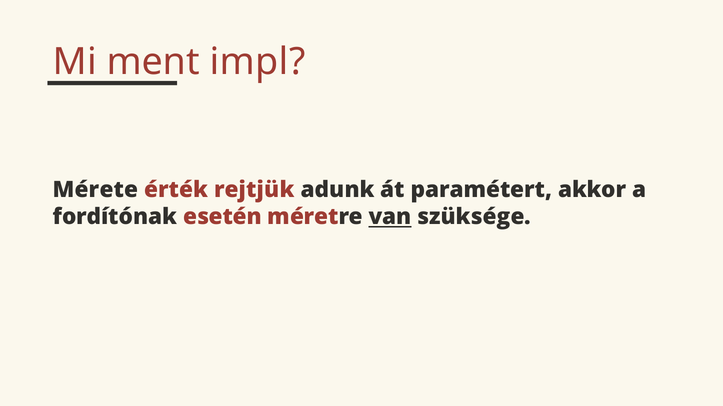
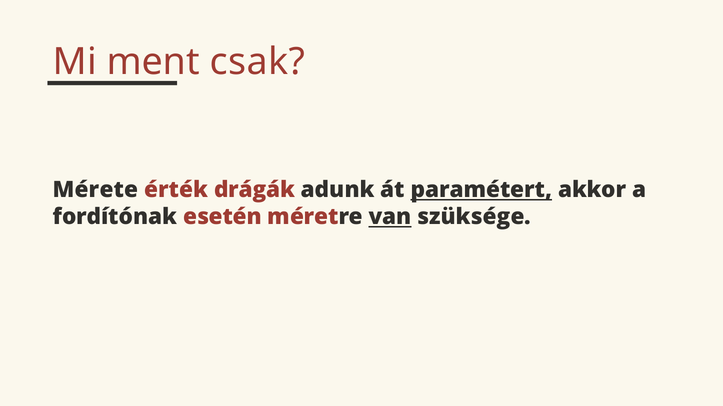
impl: impl -> csak
rejtjük: rejtjük -> drágák
paramétert underline: none -> present
